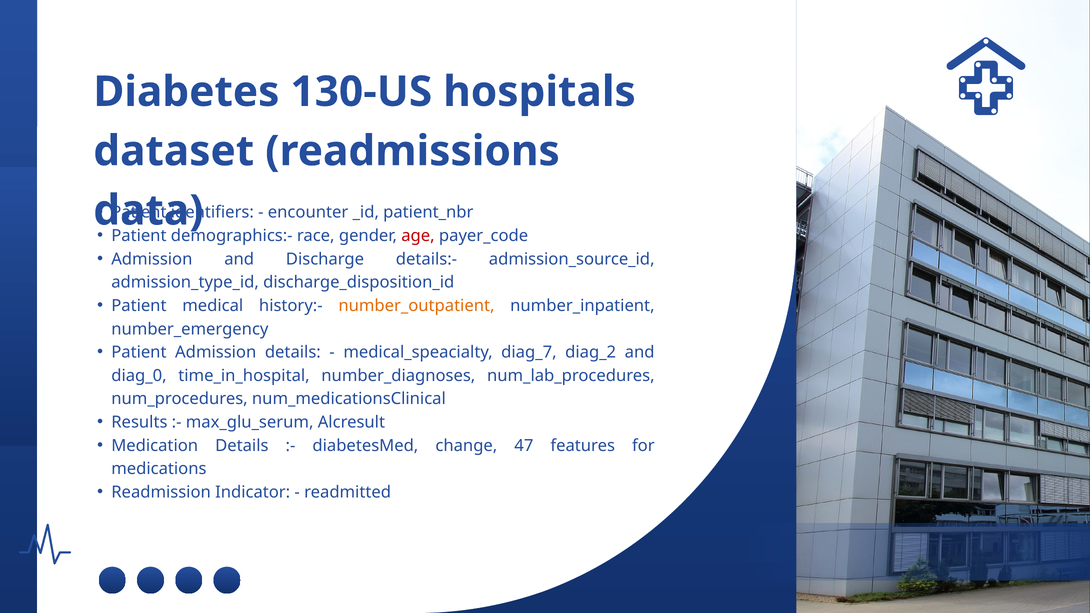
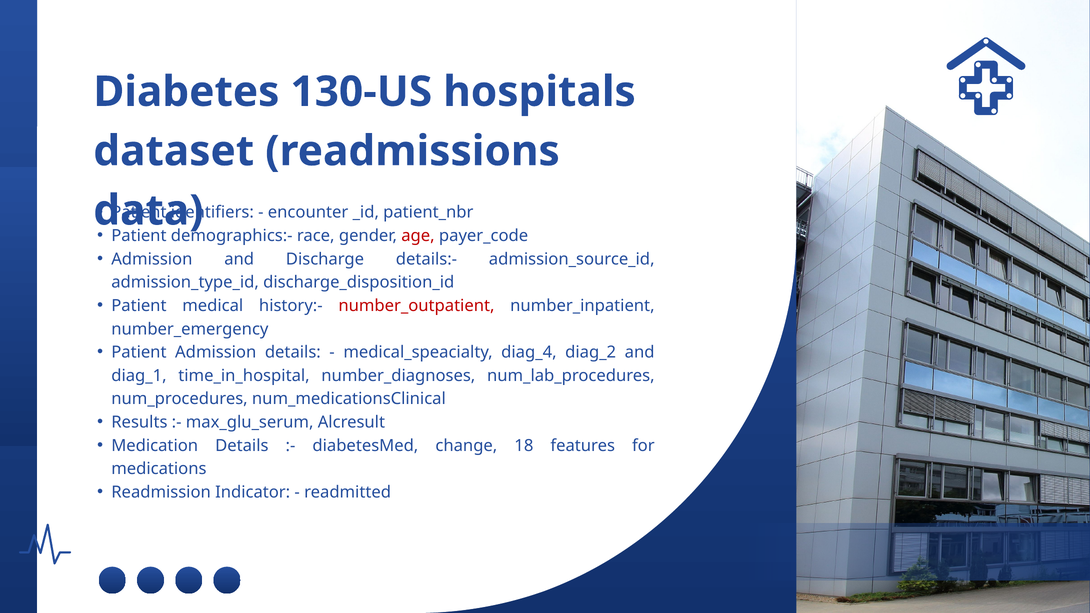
number_outpatient colour: orange -> red
diag_7: diag_7 -> diag_4
diag_0: diag_0 -> diag_1
47: 47 -> 18
